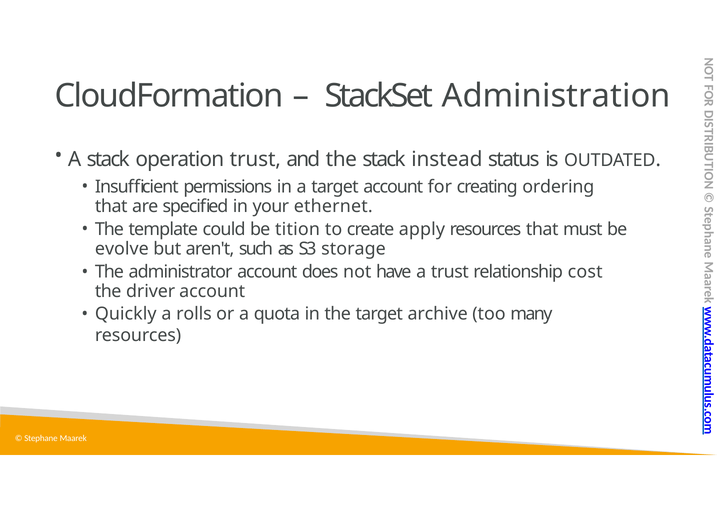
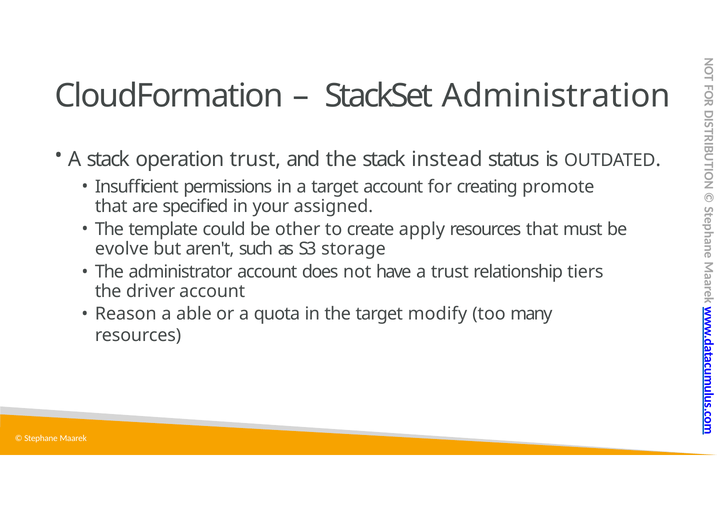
ordering: ordering -> promote
ethernet: ethernet -> assigned
tition: tition -> other
cost: cost -> tiers
Quickly: Quickly -> Reason
rolls: rolls -> able
archive: archive -> modify
